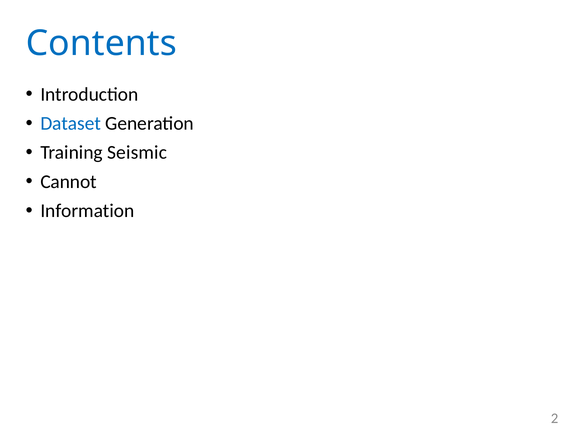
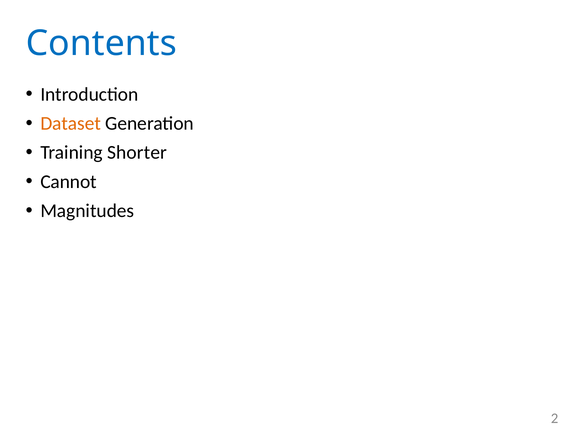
Dataset colour: blue -> orange
Seismic: Seismic -> Shorter
Information: Information -> Magnitudes
